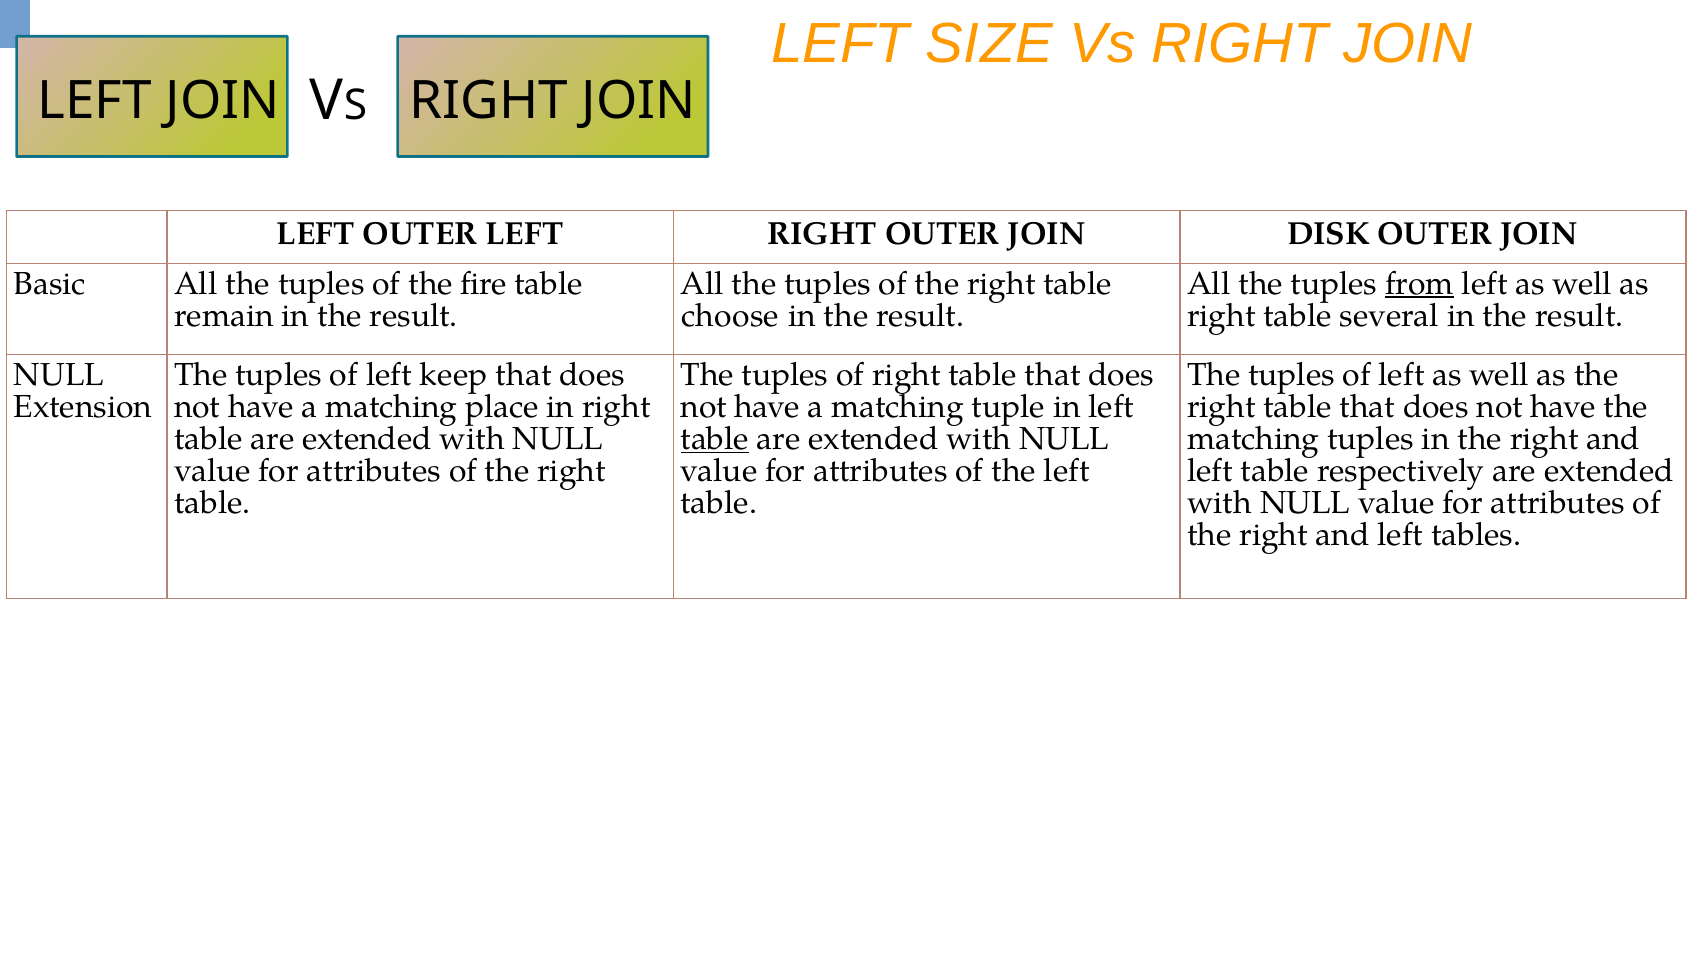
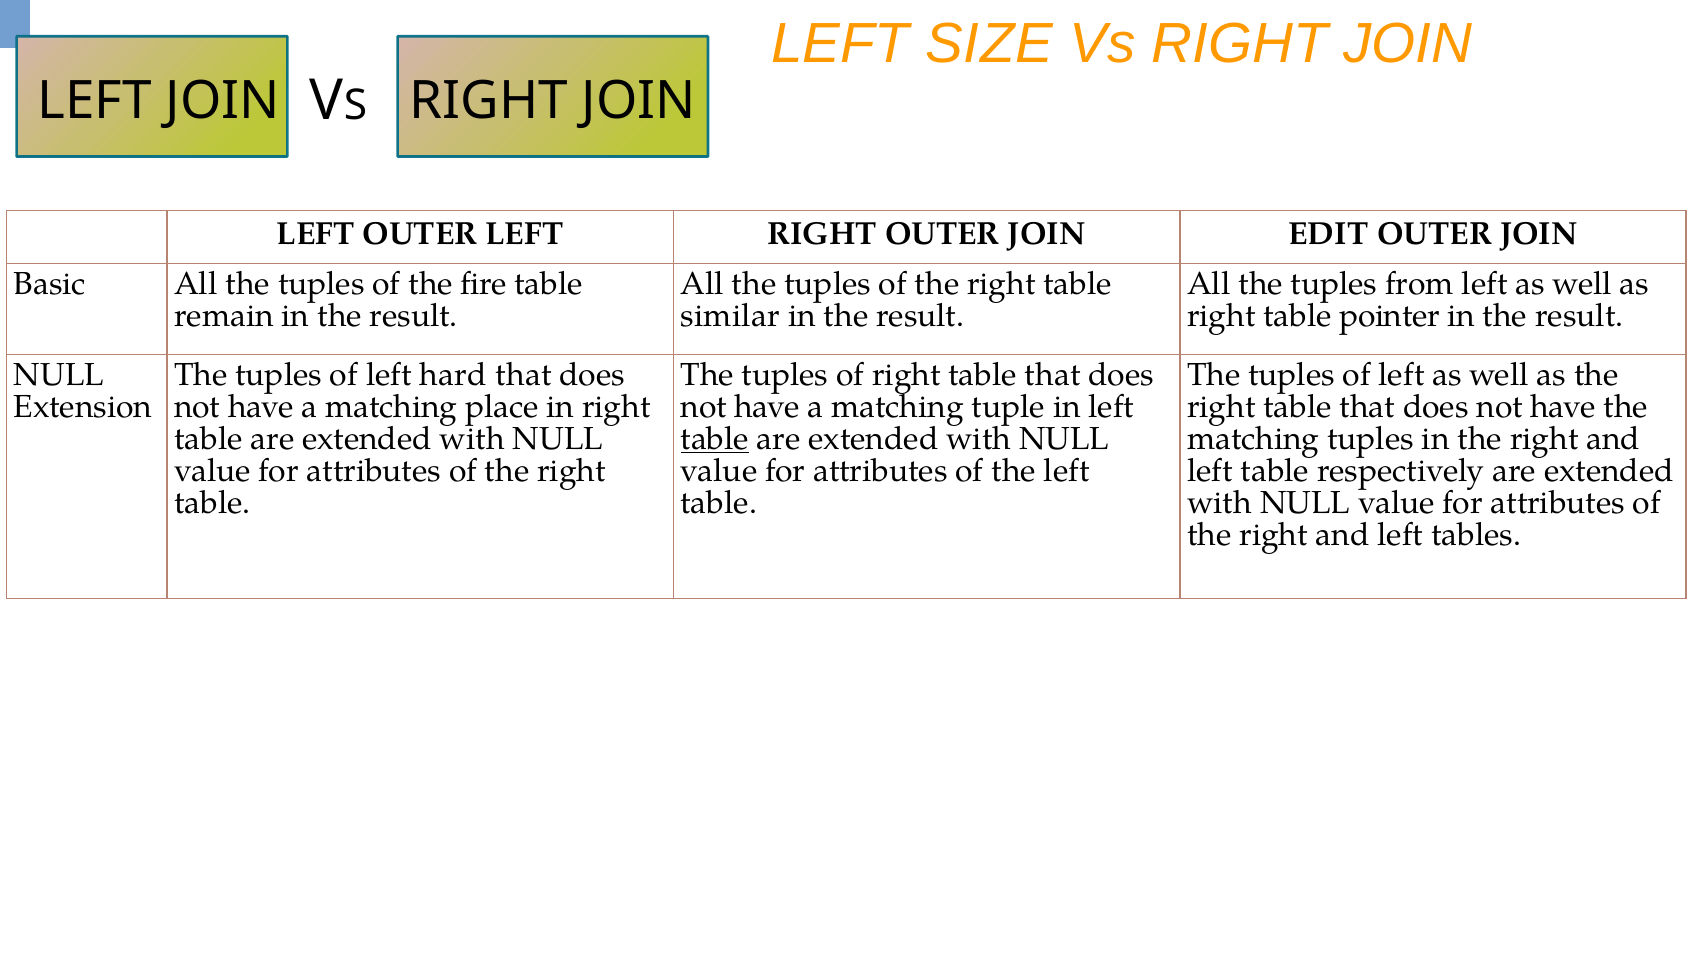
DISK: DISK -> EDIT
from underline: present -> none
choose: choose -> similar
several: several -> pointer
keep: keep -> hard
